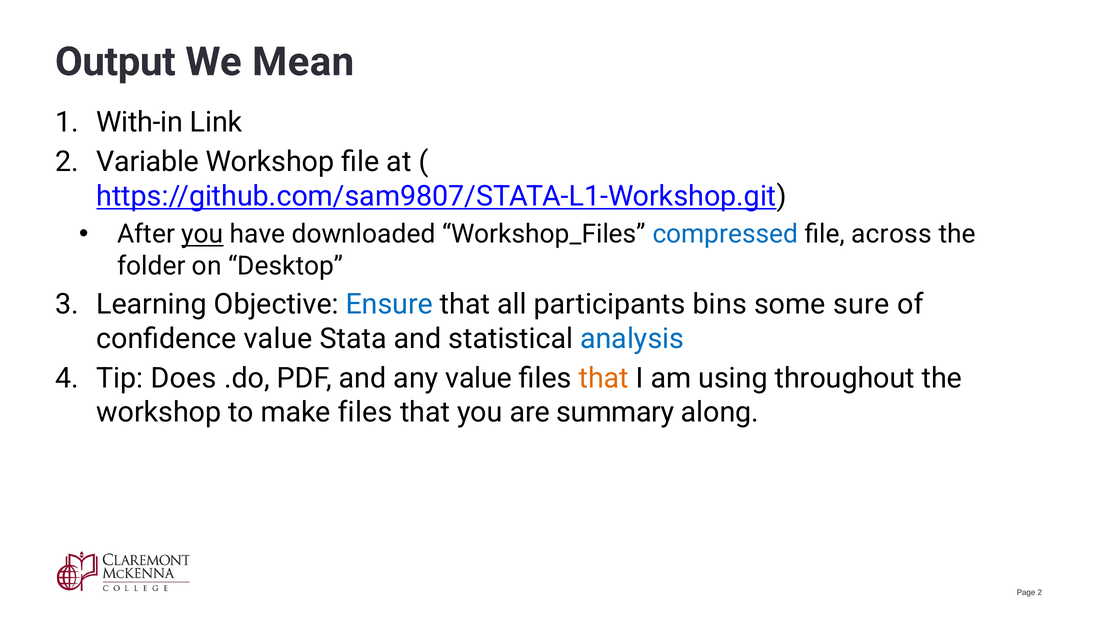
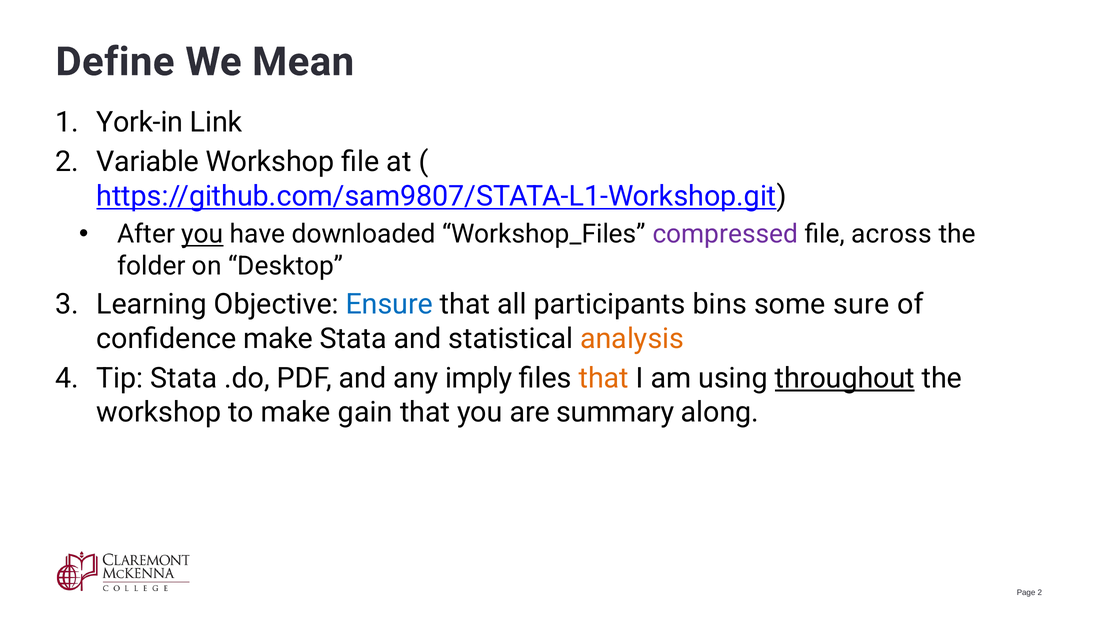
Output: Output -> Define
With-in: With-in -> York-in
compressed colour: blue -> purple
confidence value: value -> make
analysis colour: blue -> orange
Tip Does: Does -> Stata
any value: value -> imply
throughout underline: none -> present
make files: files -> gain
